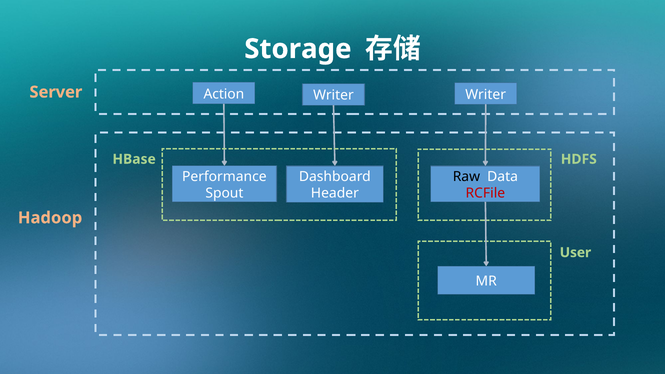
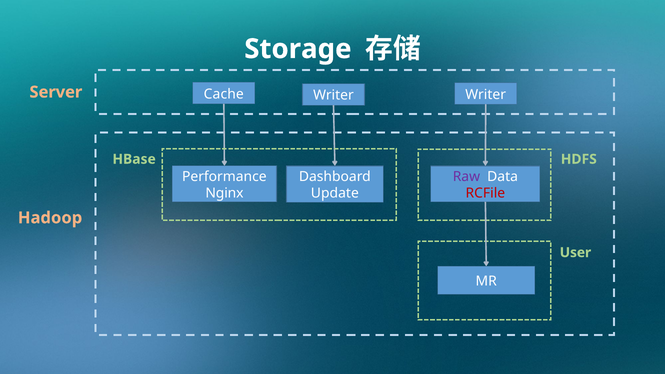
Action: Action -> Cache
Raw colour: black -> purple
Spout: Spout -> Nginx
Header: Header -> Update
